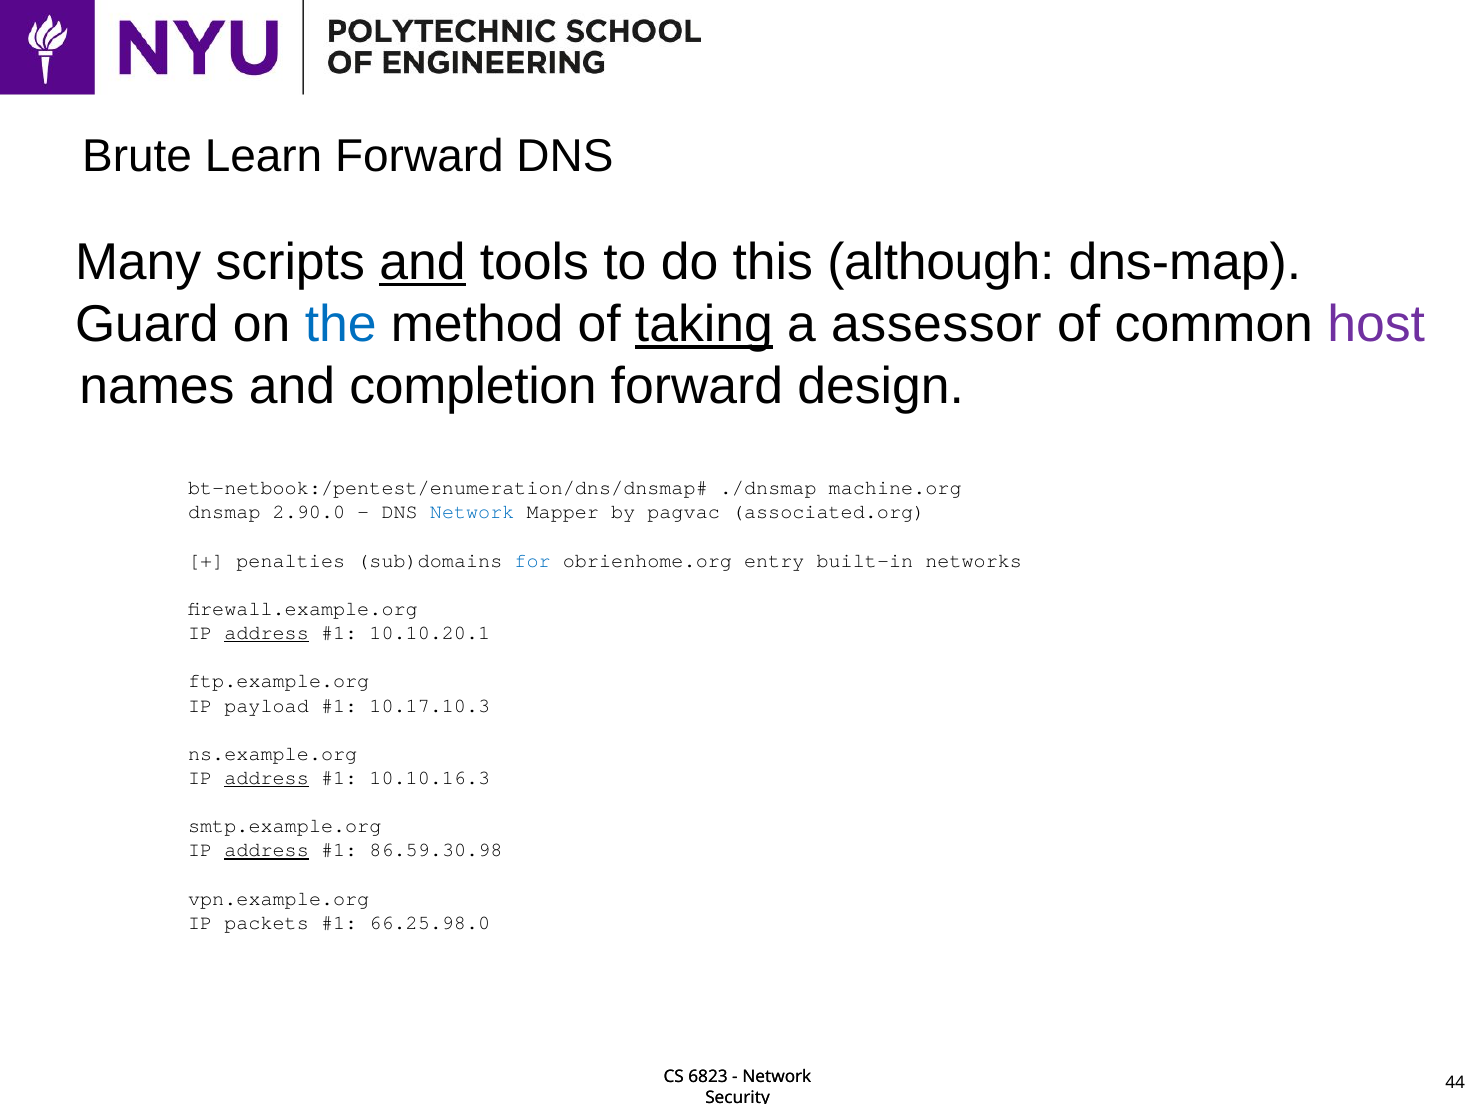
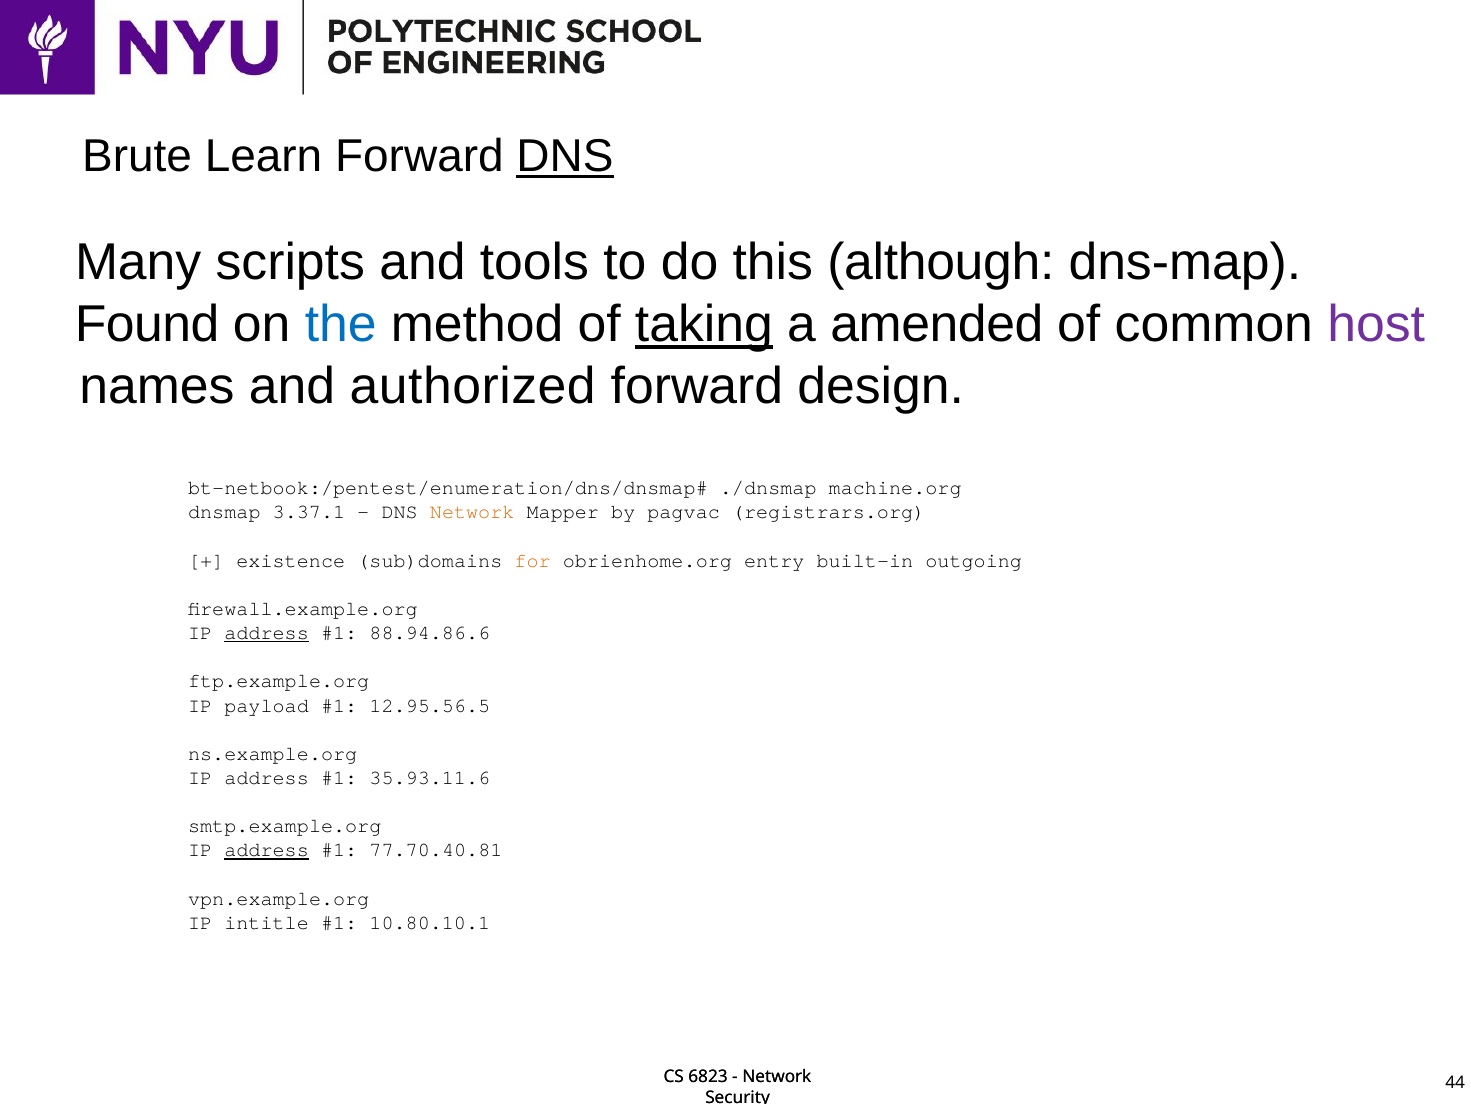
DNS at (565, 157) underline: none -> present
and at (422, 262) underline: present -> none
Guard: Guard -> Found
assessor: assessor -> amended
completion: completion -> authorized
2.90.0: 2.90.0 -> 3.37.1
Network at (472, 512) colour: blue -> orange
associated.org: associated.org -> registrars.org
penalties: penalties -> existence
for colour: blue -> orange
networks: networks -> outgoing
10.10.20.1: 10.10.20.1 -> 88.94.86.6
10.17.10.3: 10.17.10.3 -> 12.95.56.5
address at (267, 777) underline: present -> none
10.10.16.3: 10.10.16.3 -> 35.93.11.6
86.59.30.98: 86.59.30.98 -> 77.70.40.81
packets: packets -> intitle
66.25.98.0: 66.25.98.0 -> 10.80.10.1
